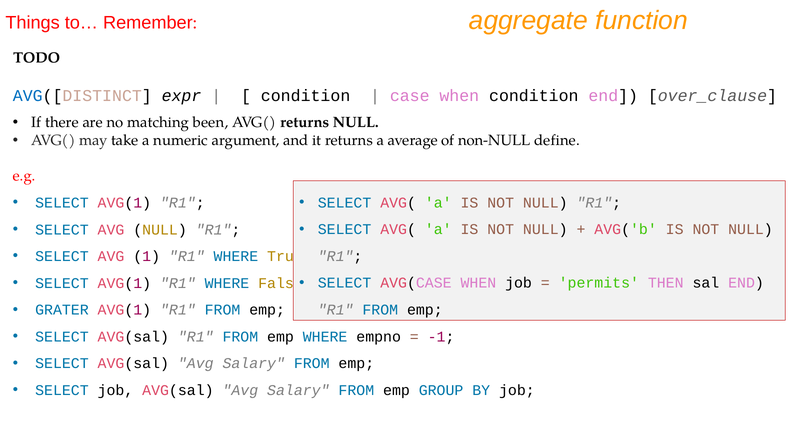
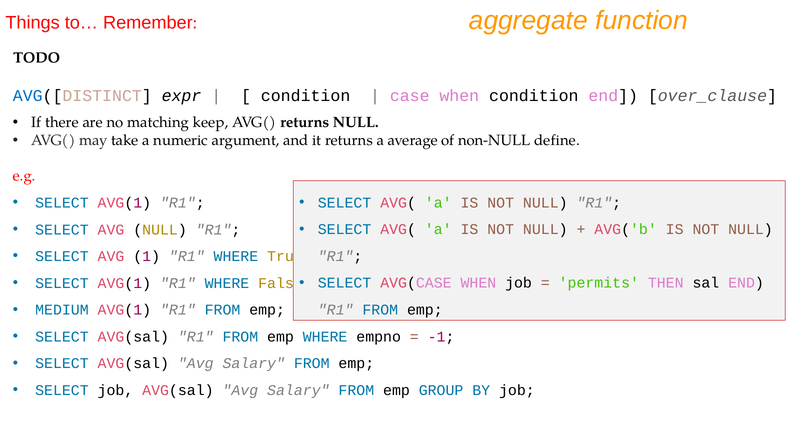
been: been -> keep
GRATER: GRATER -> MEDIUM
